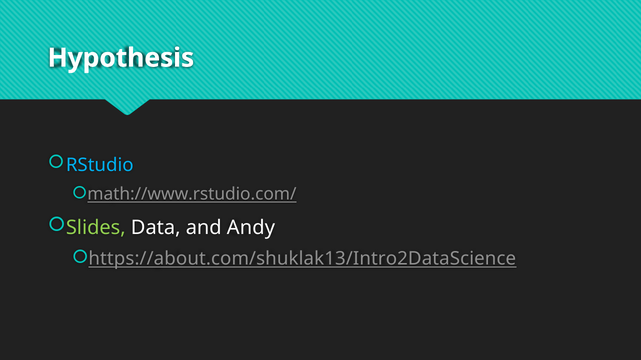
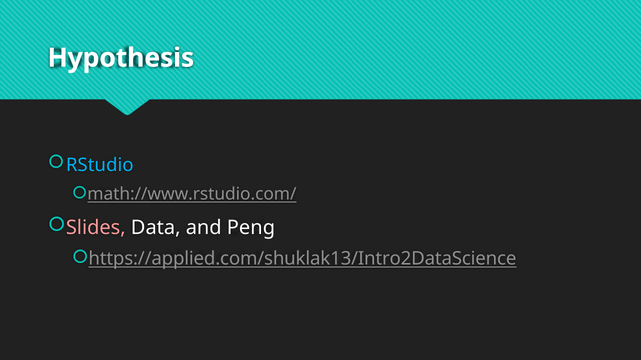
Slides colour: light green -> pink
Andy: Andy -> Peng
https://about.com/shuklak13/Intro2DataScience: https://about.com/shuklak13/Intro2DataScience -> https://applied.com/shuklak13/Intro2DataScience
